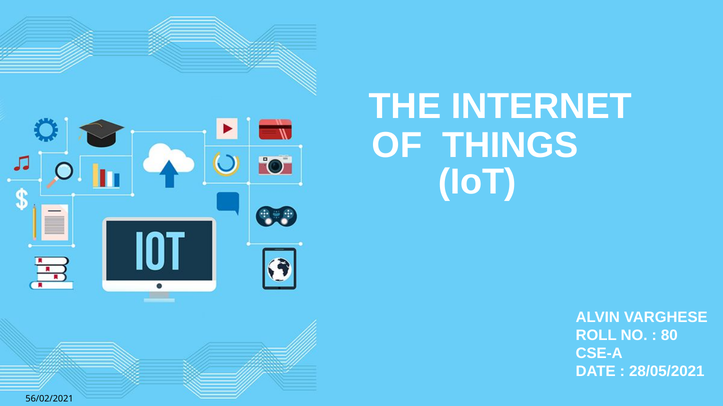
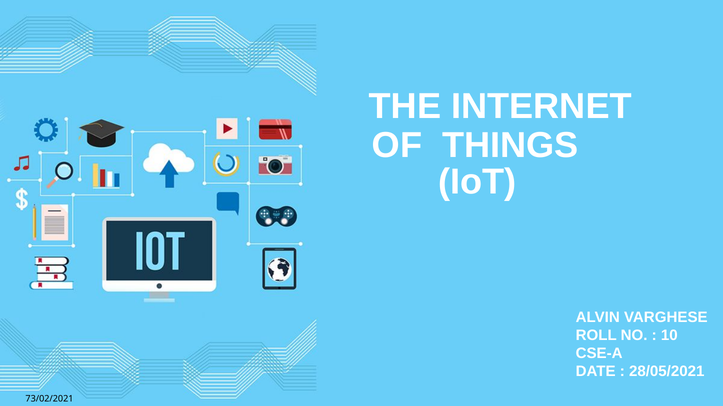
80: 80 -> 10
56/02/2021: 56/02/2021 -> 73/02/2021
